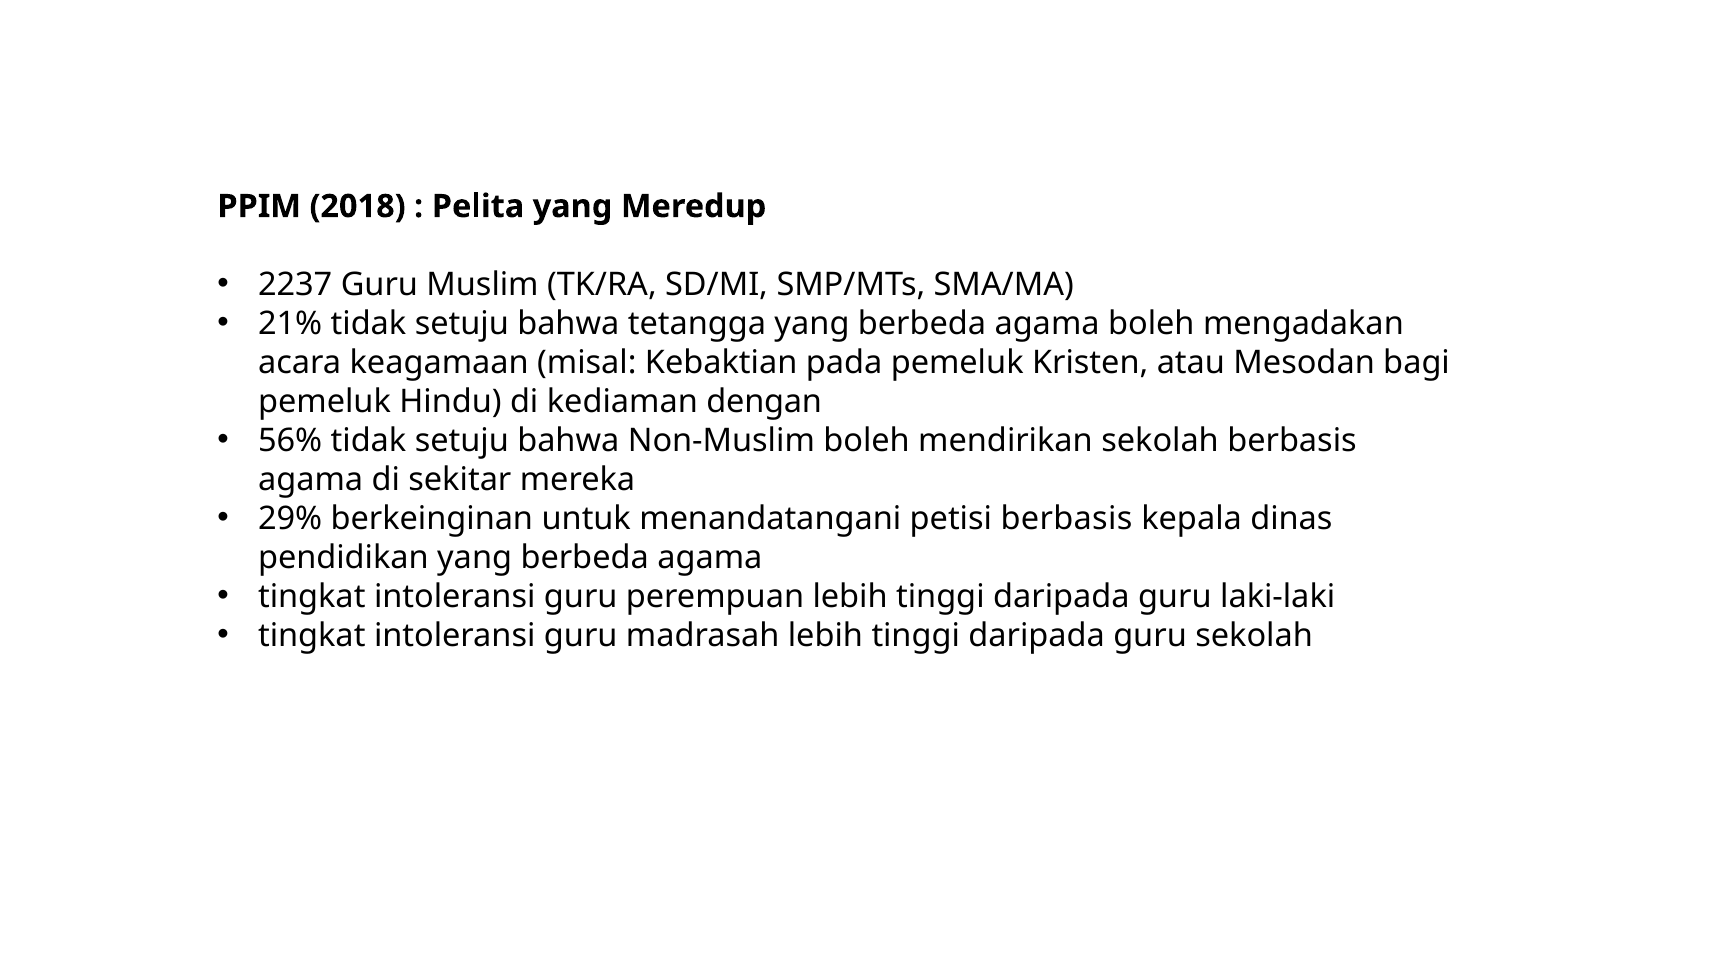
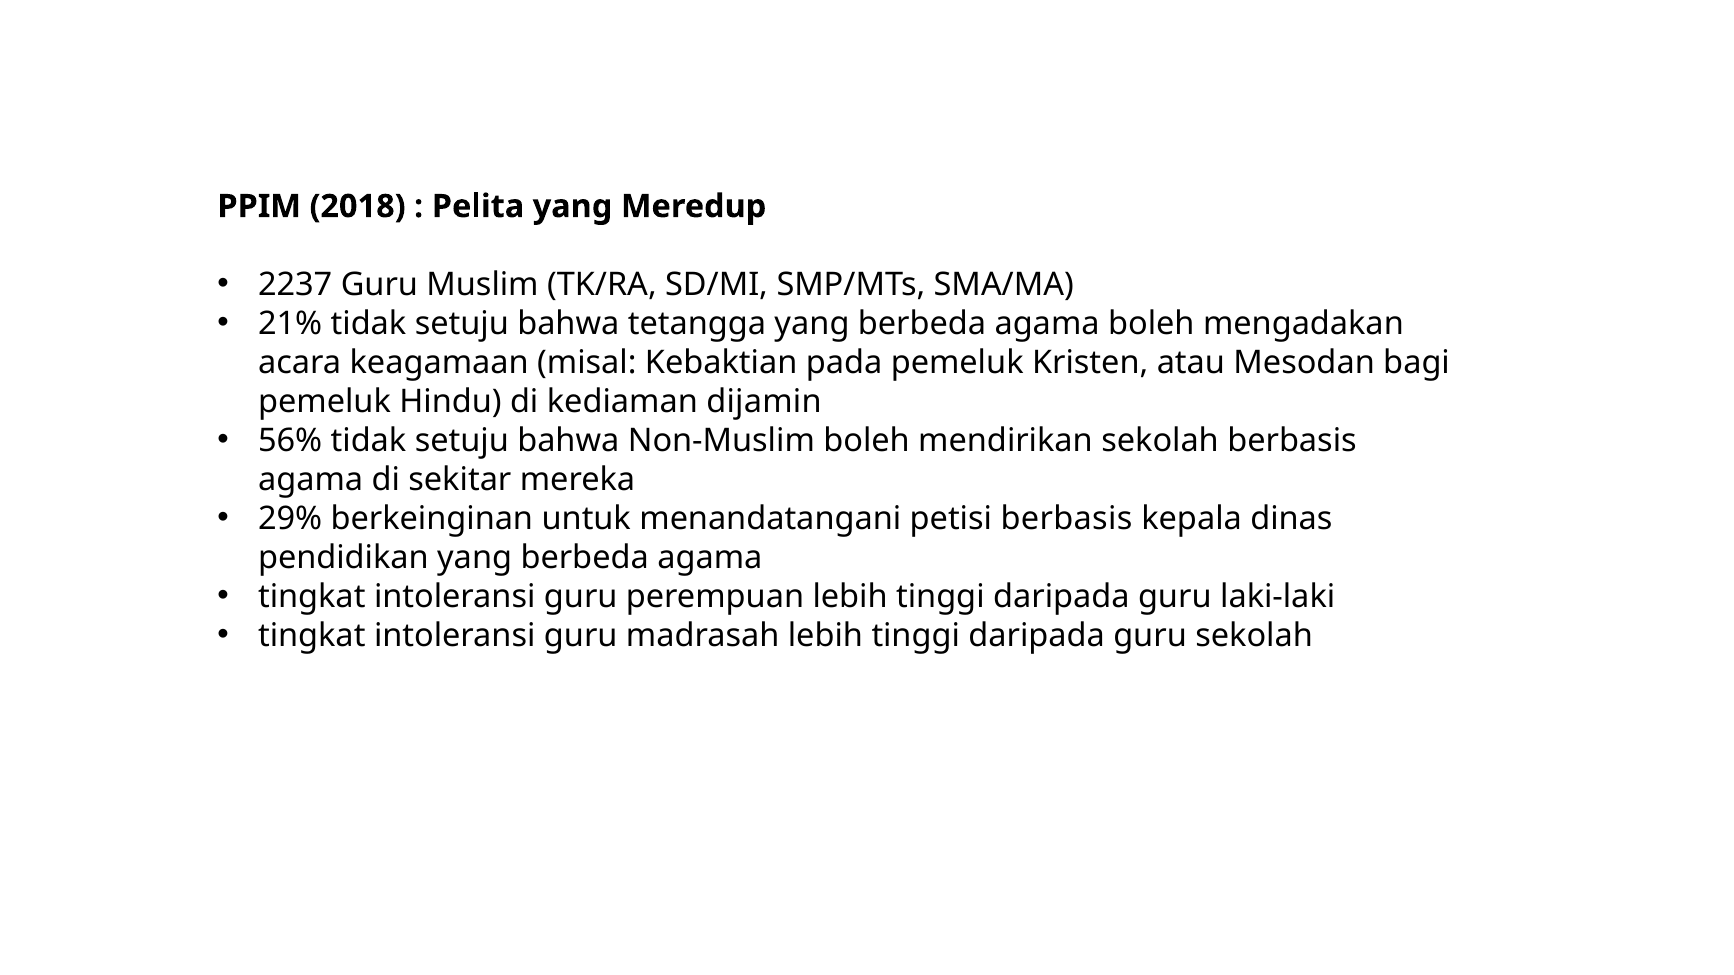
dengan: dengan -> dijamin
